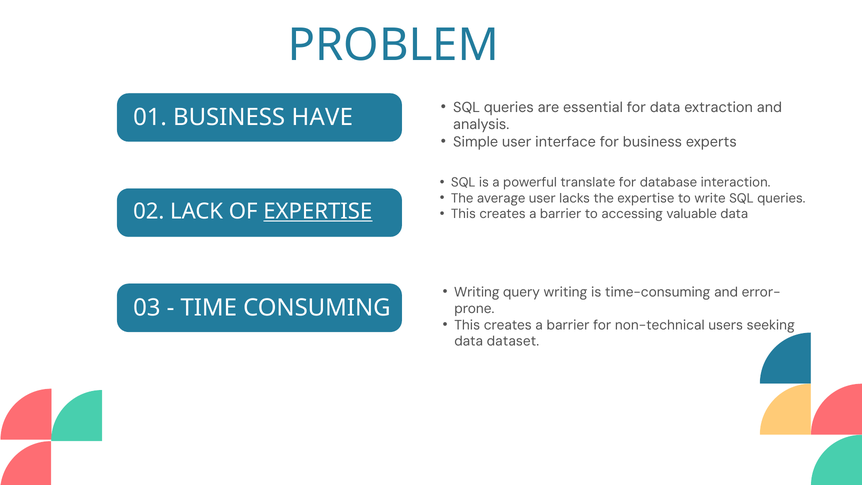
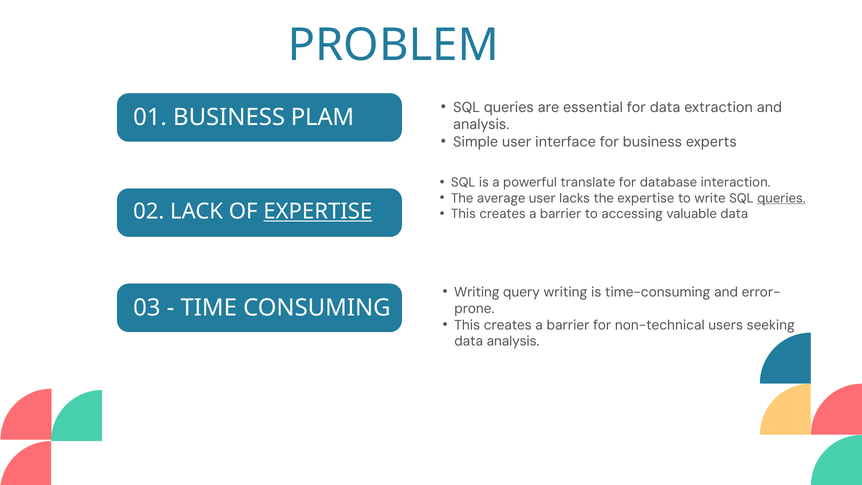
HAVE: HAVE -> PLAM
queries at (781, 198) underline: none -> present
data dataset: dataset -> analysis
